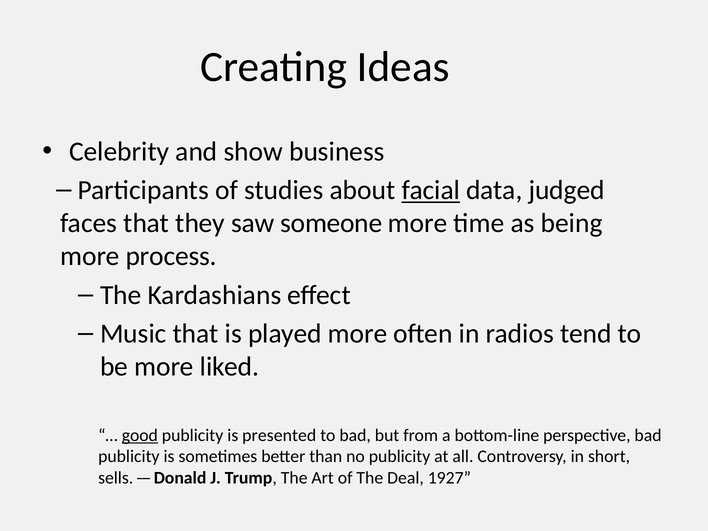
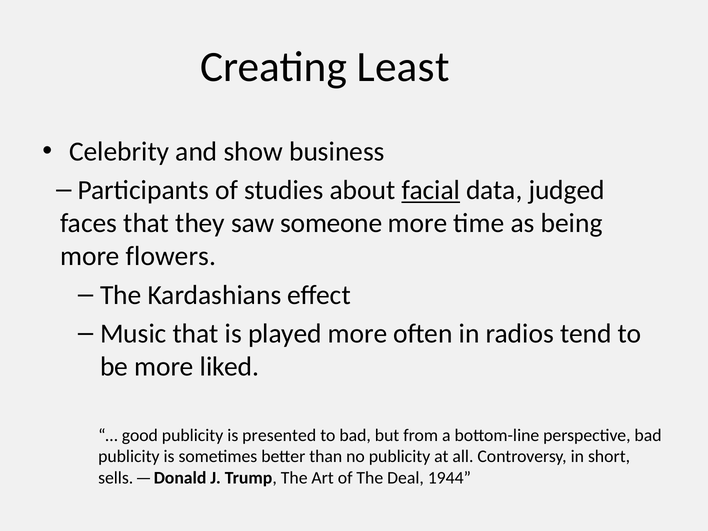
Ideas: Ideas -> Least
process: process -> flowers
good underline: present -> none
1927: 1927 -> 1944
